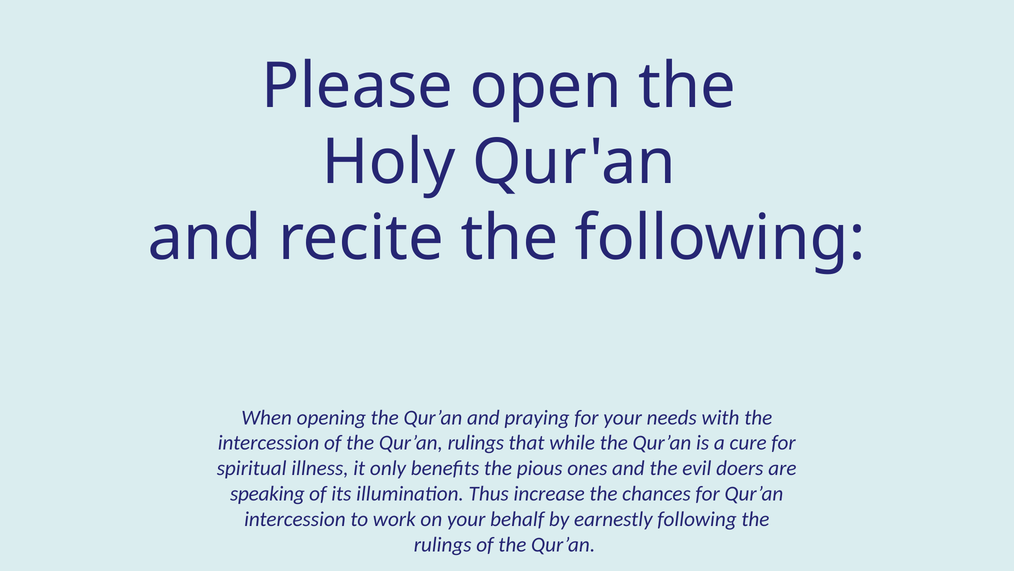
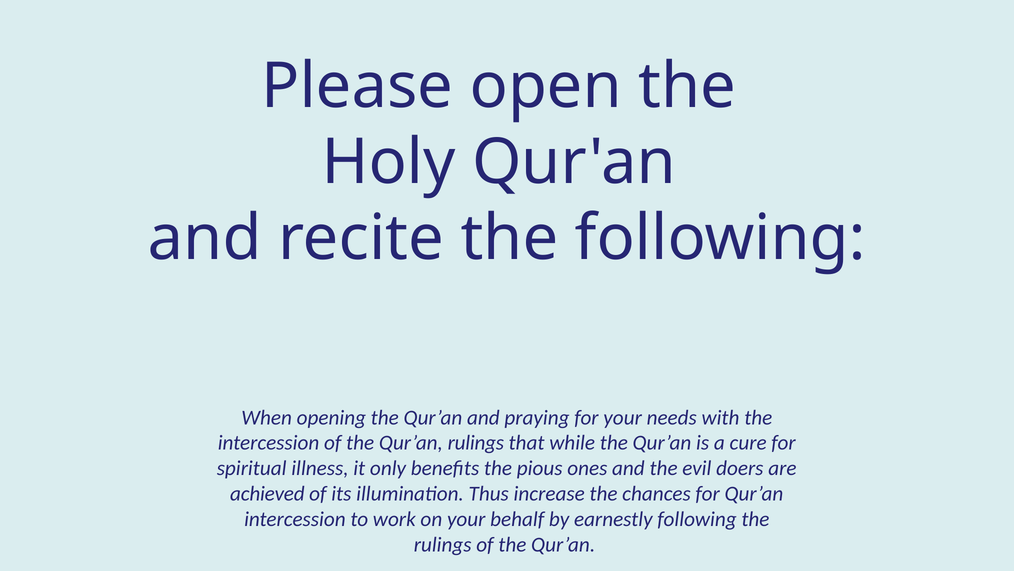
speaking: speaking -> achieved
